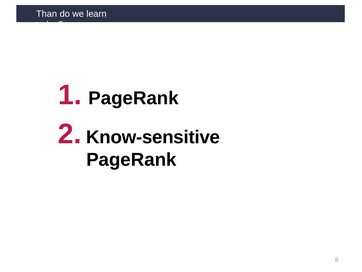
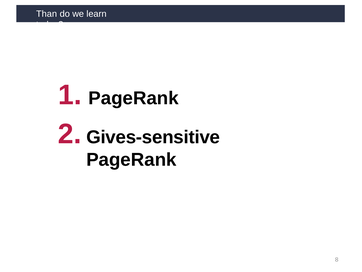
Know-sensitive: Know-sensitive -> Gives-sensitive
